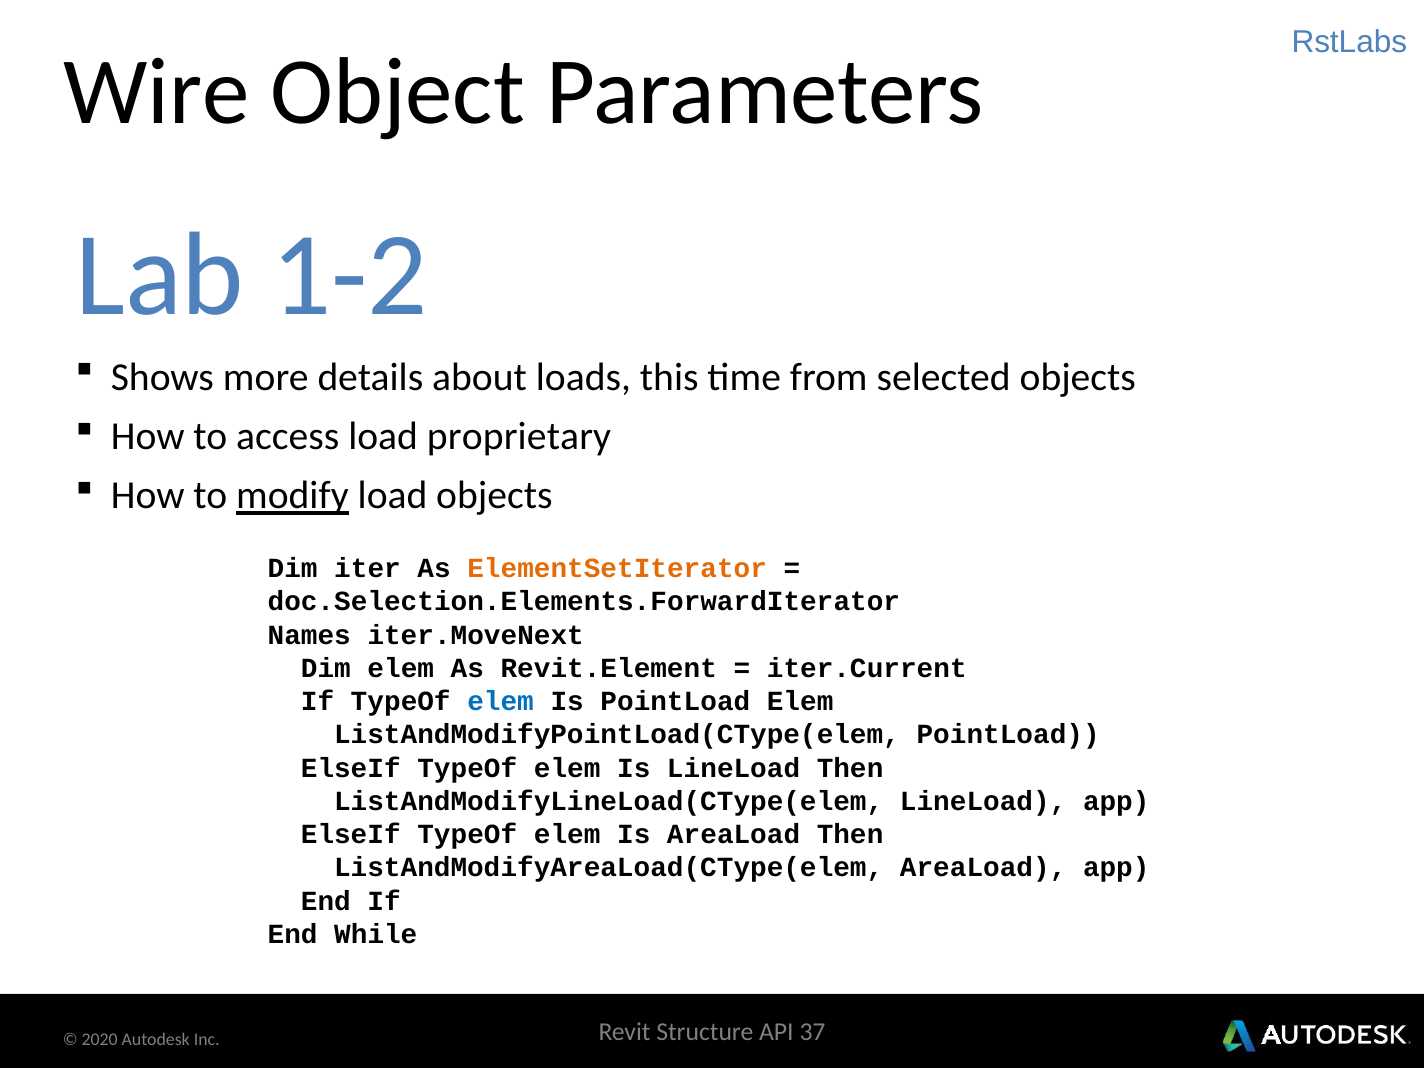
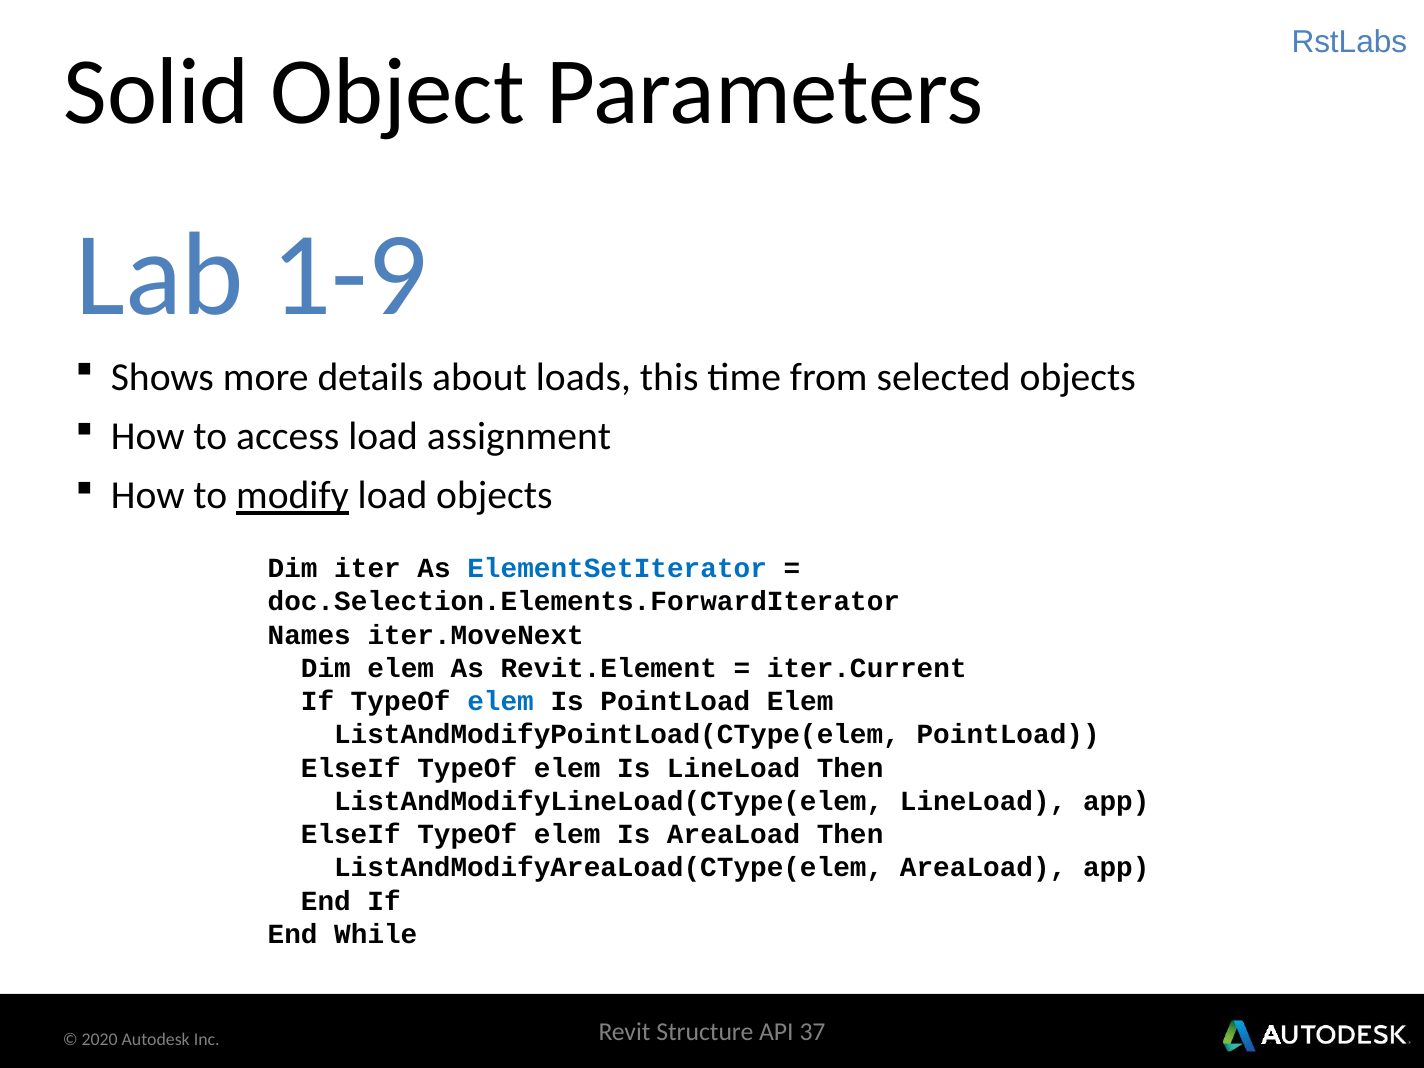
Wire: Wire -> Solid
1-2: 1-2 -> 1-9
proprietary: proprietary -> assignment
ElementSetIterator colour: orange -> blue
